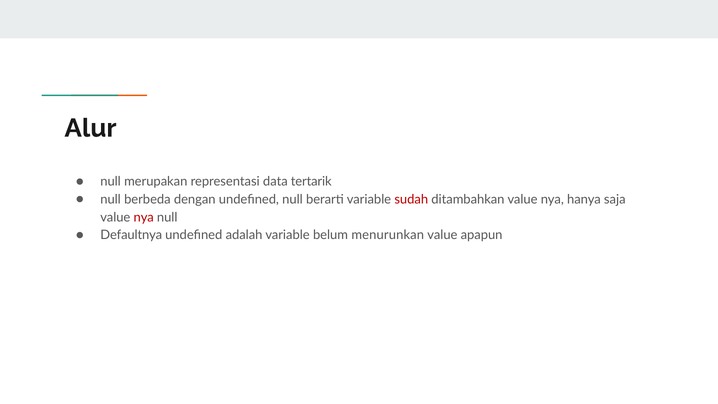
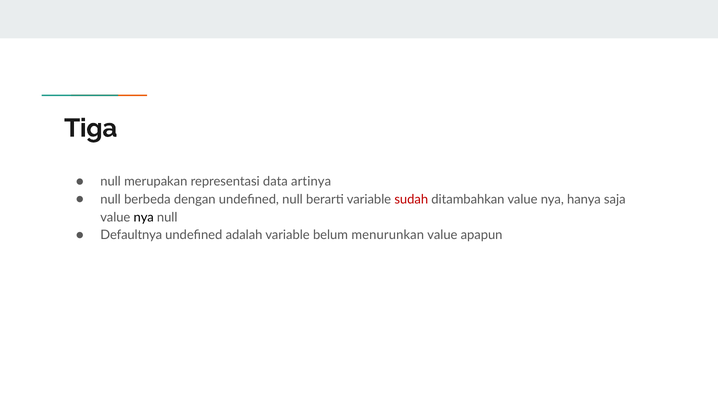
Alur: Alur -> Tiga
tertarik: tertarik -> artinya
nya at (144, 217) colour: red -> black
